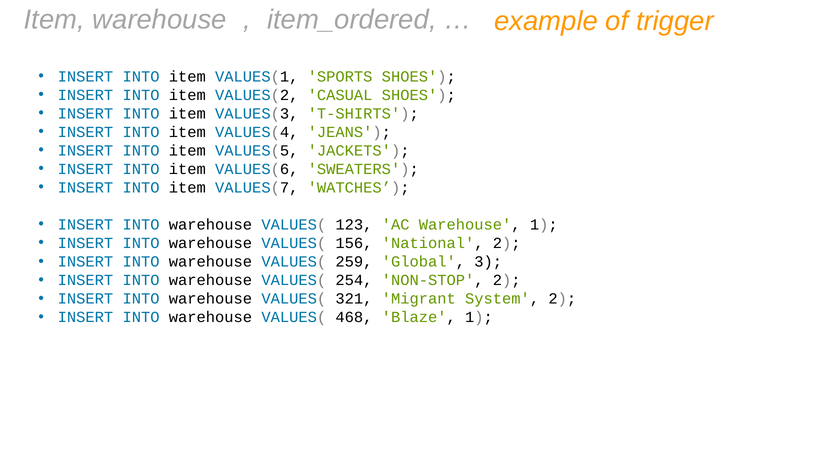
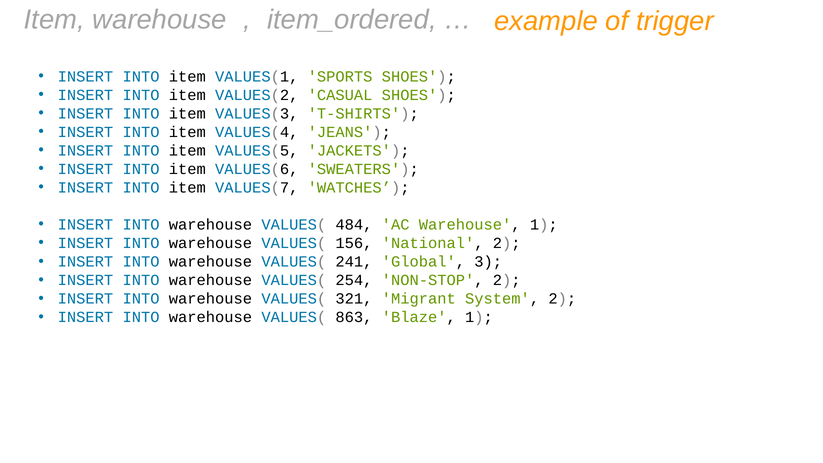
123: 123 -> 484
259: 259 -> 241
468: 468 -> 863
